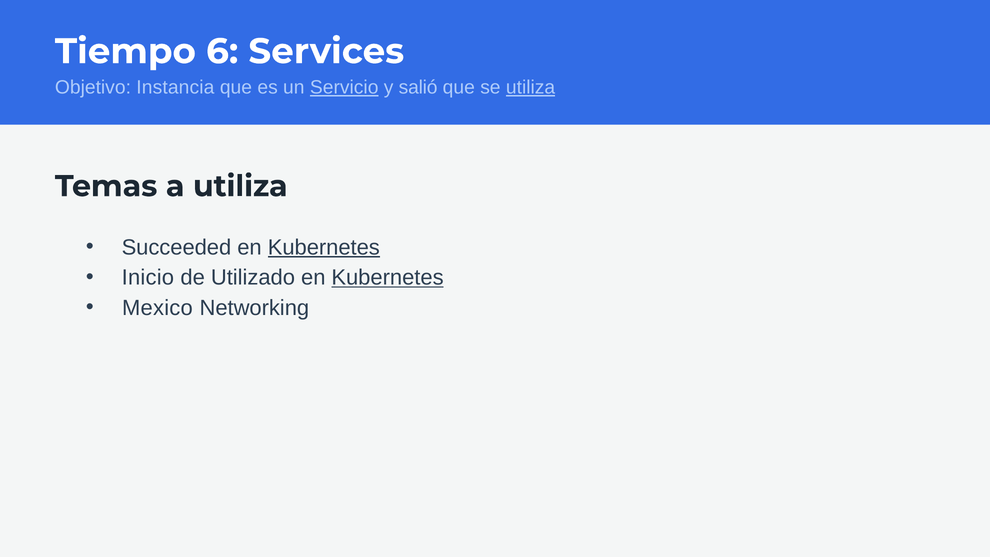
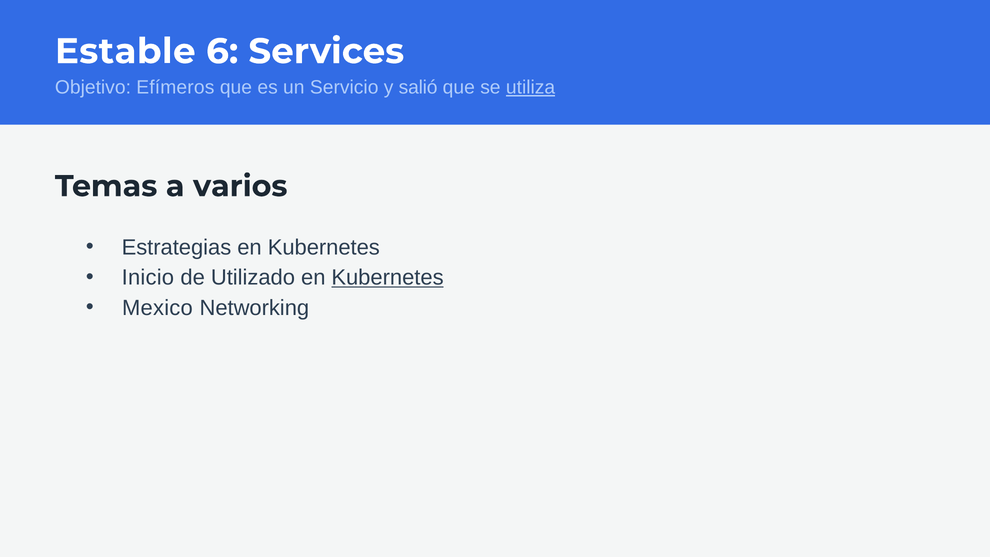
Tiempo: Tiempo -> Estable
Instancia: Instancia -> Efímeros
Servicio underline: present -> none
a utiliza: utiliza -> varios
Succeeded: Succeeded -> Estrategias
Kubernetes at (324, 247) underline: present -> none
